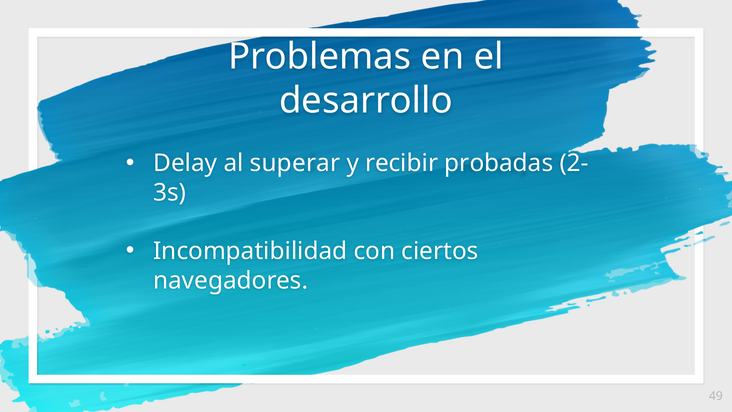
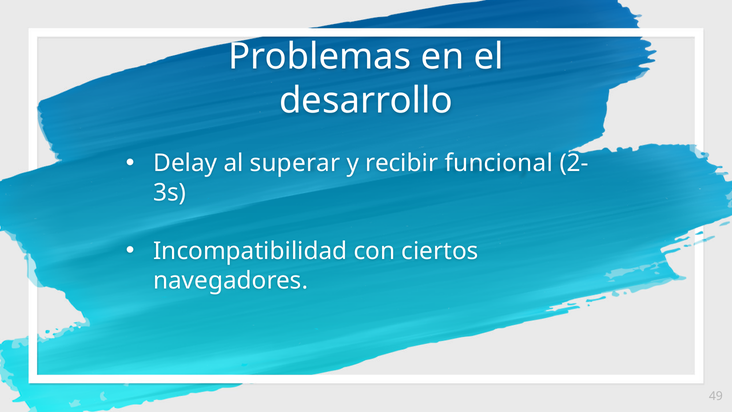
probadas: probadas -> funcional
